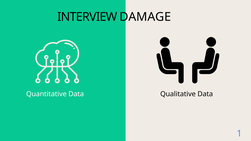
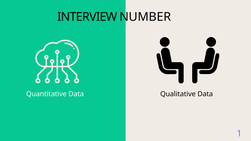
DAMAGE: DAMAGE -> NUMBER
